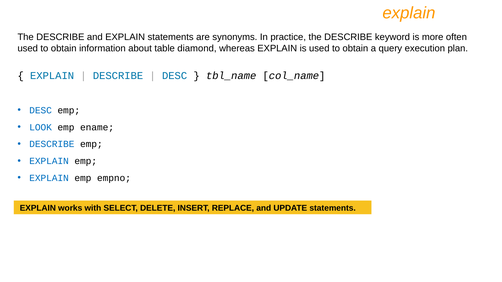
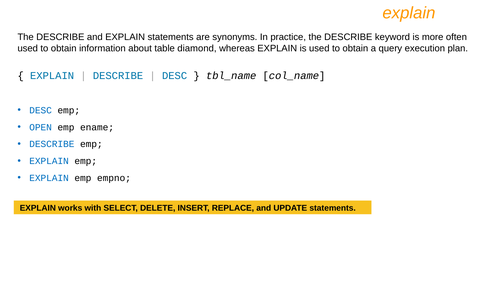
LOOK: LOOK -> OPEN
